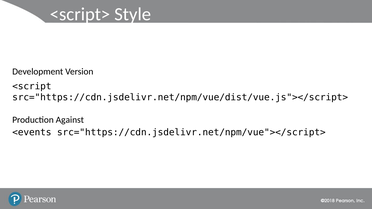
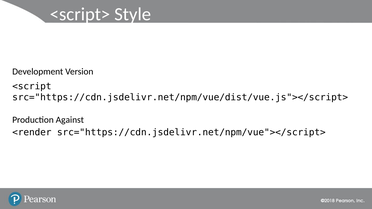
<events: <events -> <render
